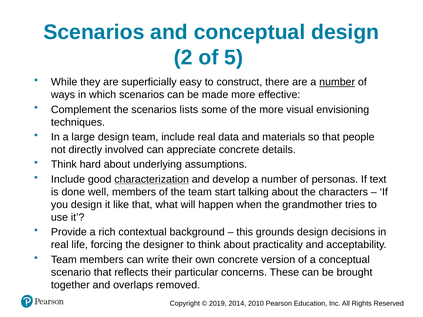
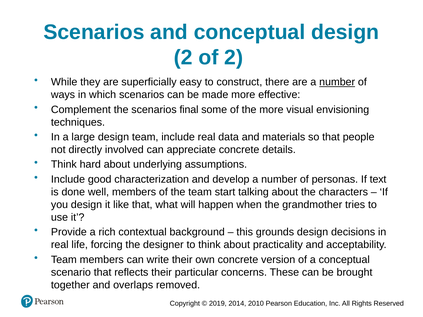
of 5: 5 -> 2
lists: lists -> final
characterization underline: present -> none
